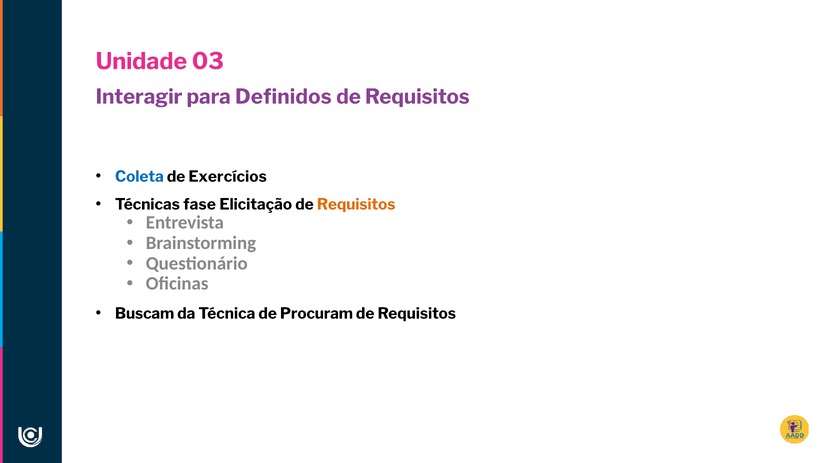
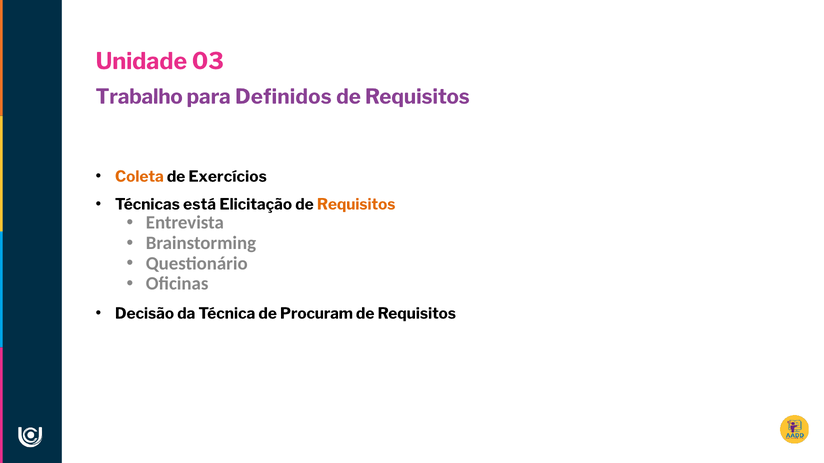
Interagir: Interagir -> Trabalho
Coleta colour: blue -> orange
fase: fase -> está
Buscam: Buscam -> Decisão
